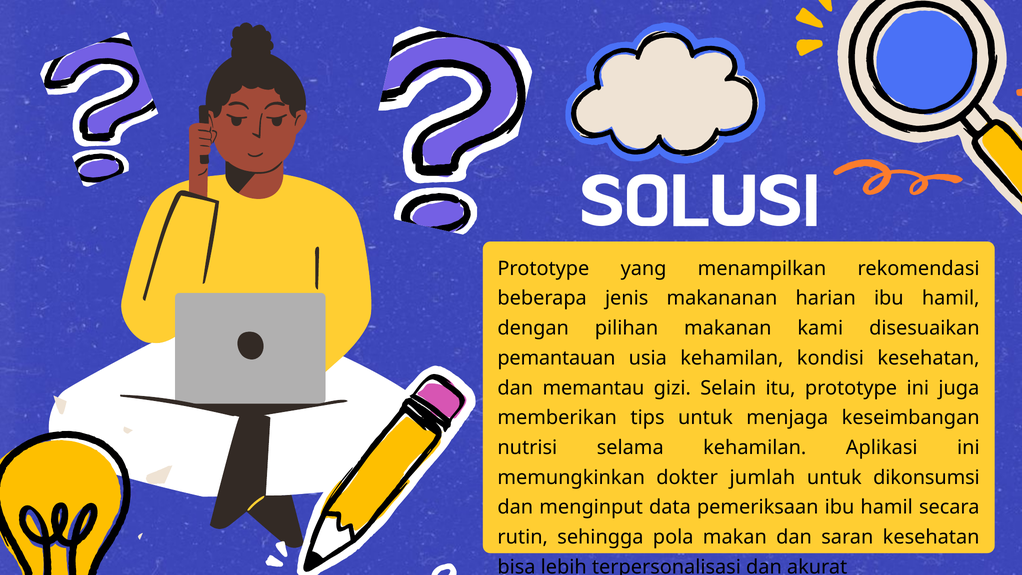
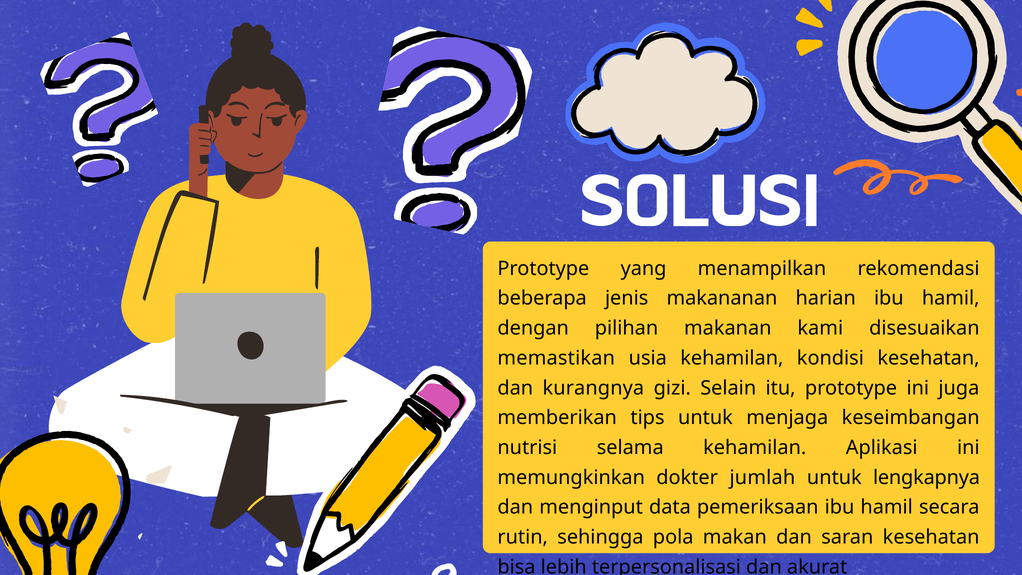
pemantauan: pemantauan -> memastikan
memantau: memantau -> kurangnya
dikonsumsi: dikonsumsi -> lengkapnya
